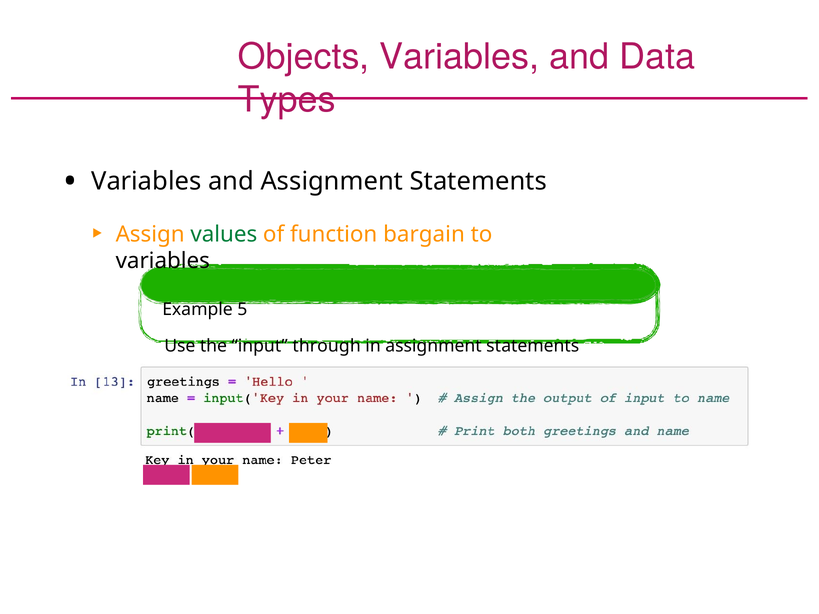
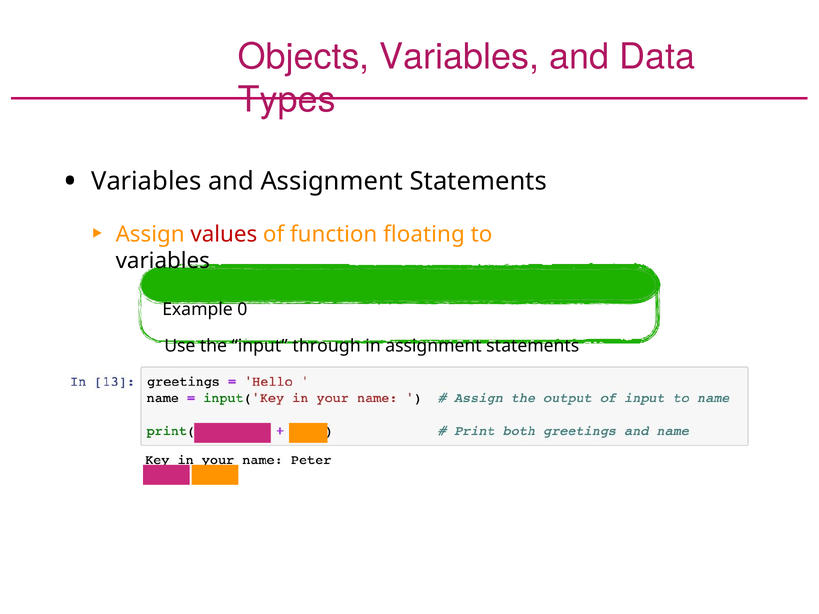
values colour: green -> red
bargain: bargain -> floating
5: 5 -> 0
